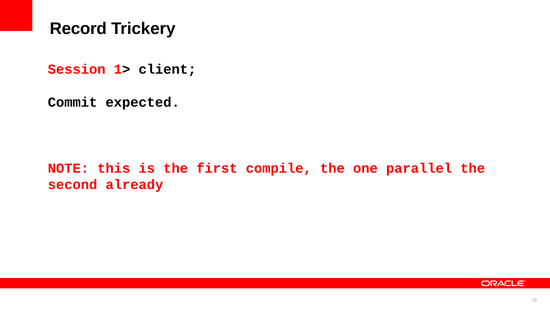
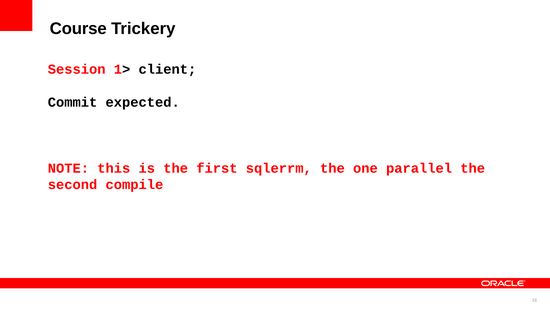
Record: Record -> Course
compile: compile -> sqlerrm
already: already -> compile
